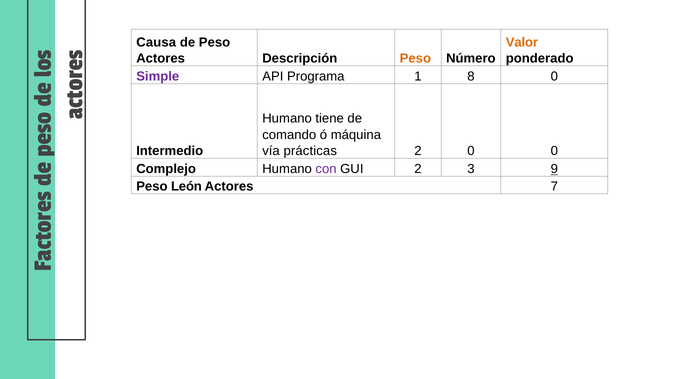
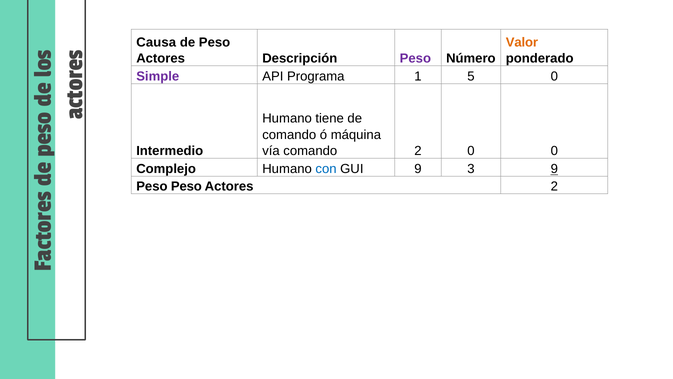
Peso at (415, 58) colour: orange -> purple
8: 8 -> 5
vía prácticas: prácticas -> comando
con colour: purple -> blue
GUI 2: 2 -> 9
Peso León: León -> Peso
Actores 7: 7 -> 2
